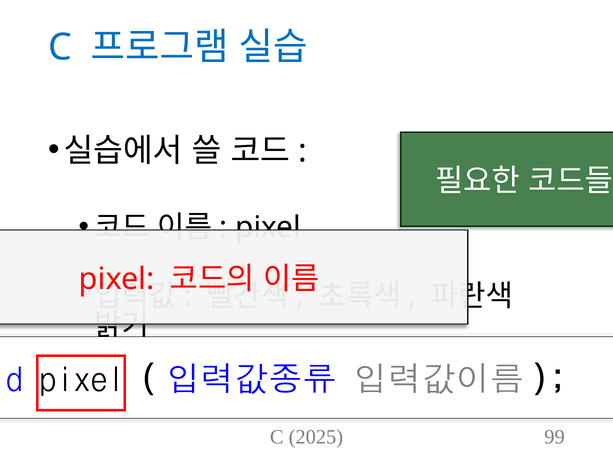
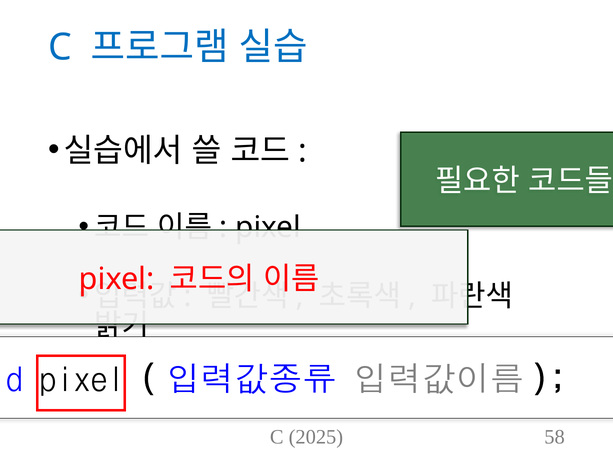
99: 99 -> 58
